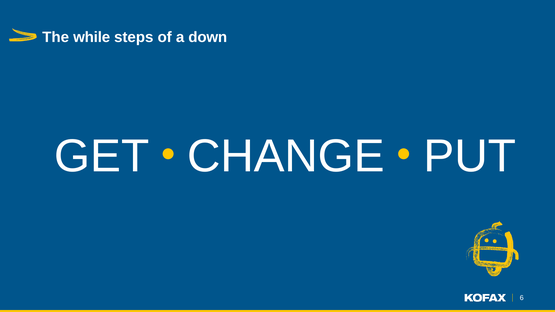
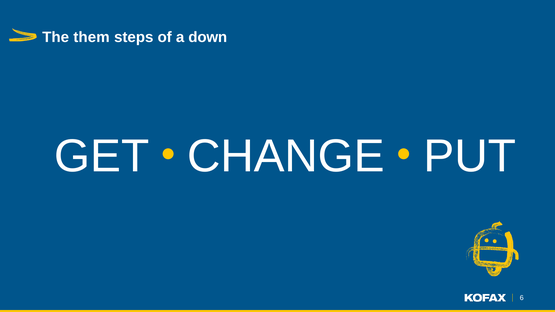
while: while -> them
